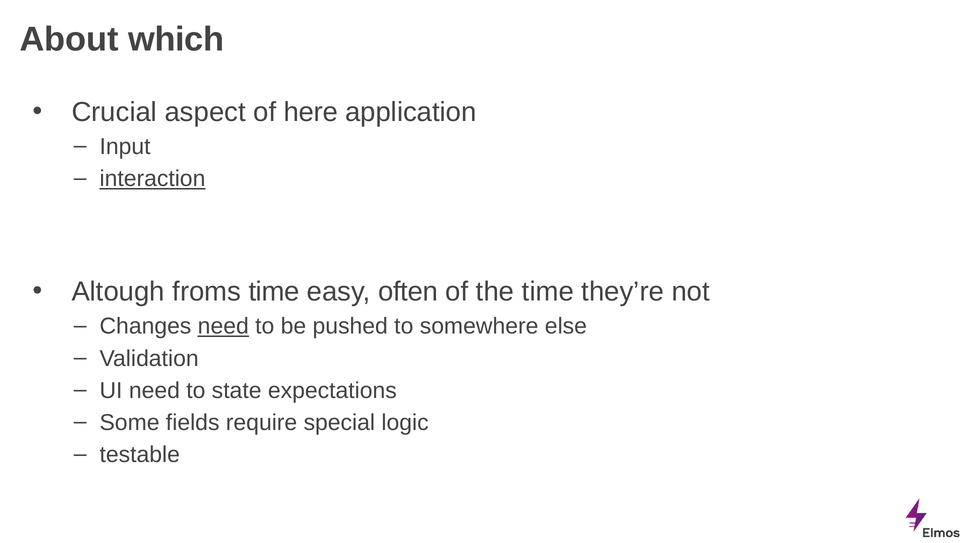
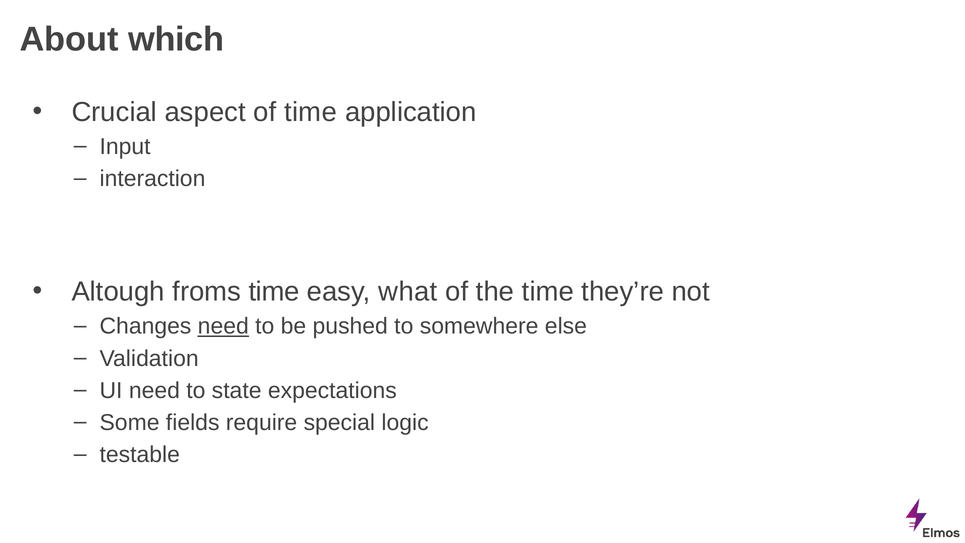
of here: here -> time
interaction underline: present -> none
often: often -> what
